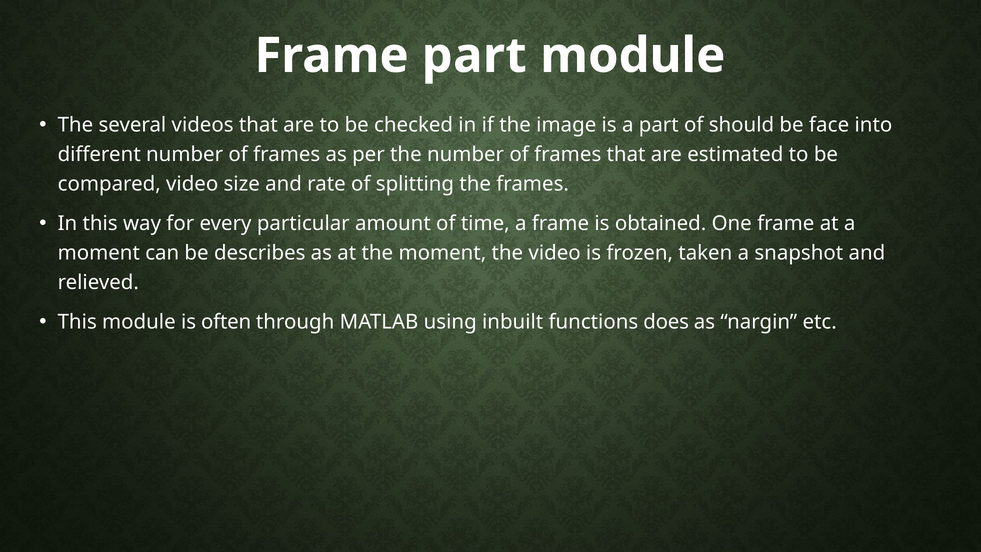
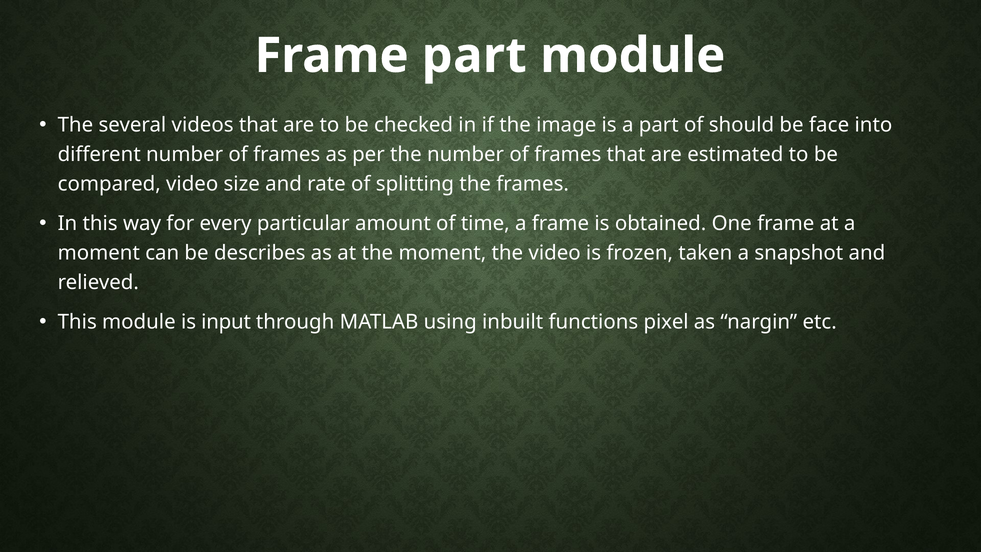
often: often -> input
does: does -> pixel
